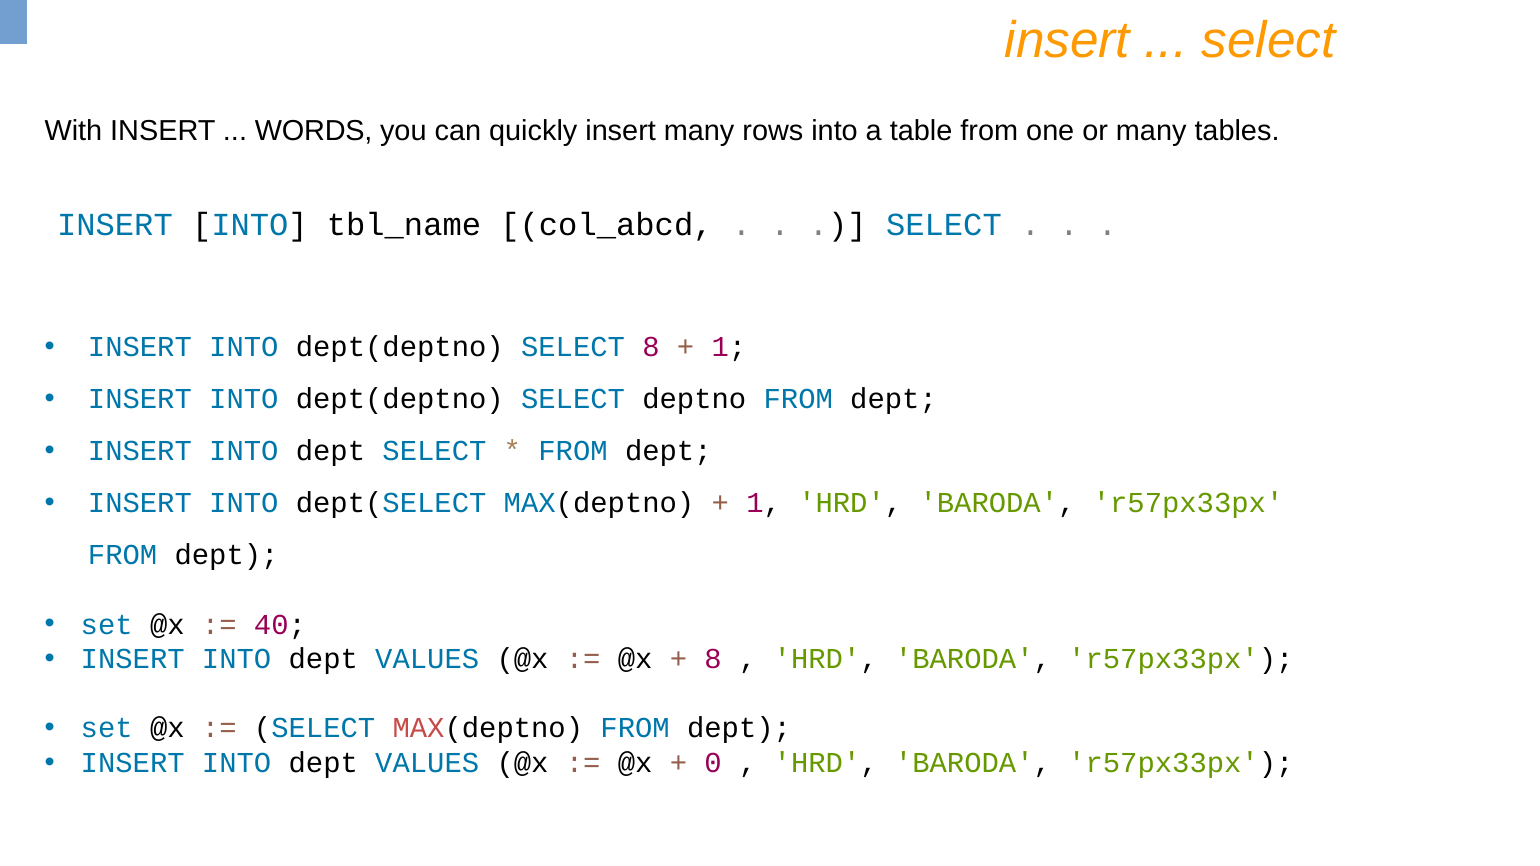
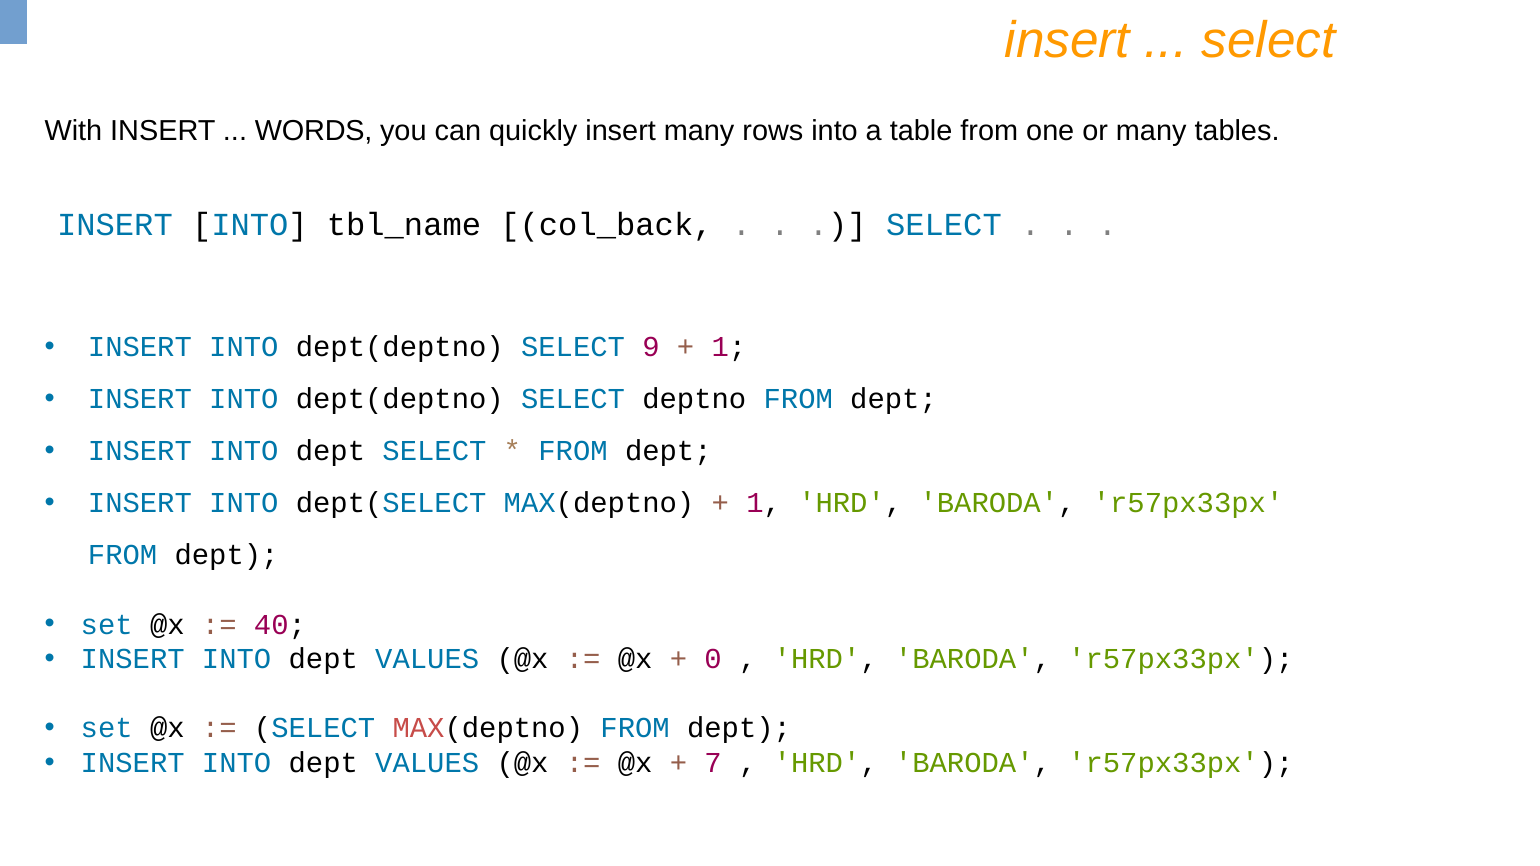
col_abcd: col_abcd -> col_back
SELECT 8: 8 -> 9
8 at (713, 659): 8 -> 0
0: 0 -> 7
